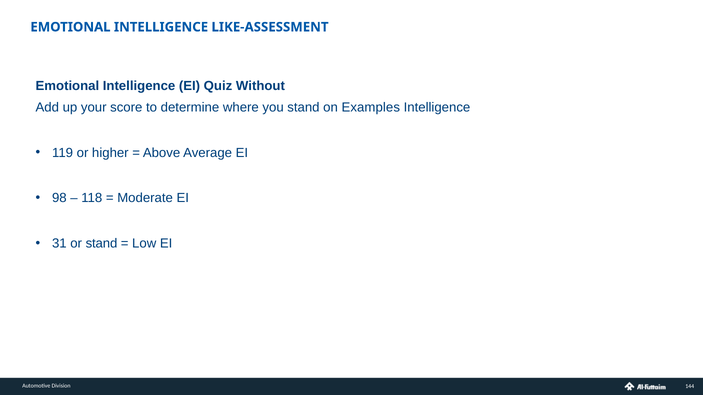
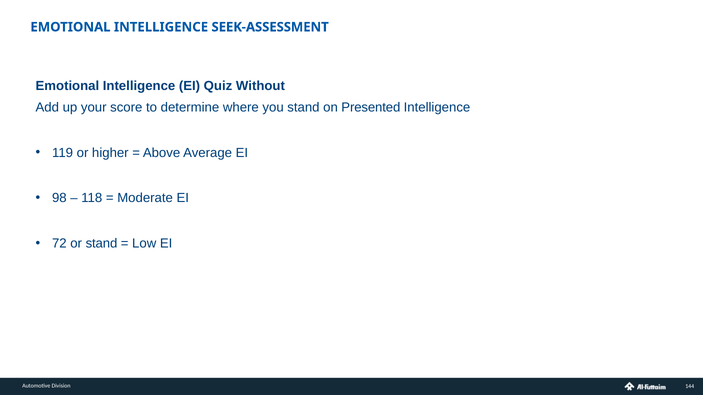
LIKE-ASSESSMENT: LIKE-ASSESSMENT -> SEEK-ASSESSMENT
Examples: Examples -> Presented
31: 31 -> 72
